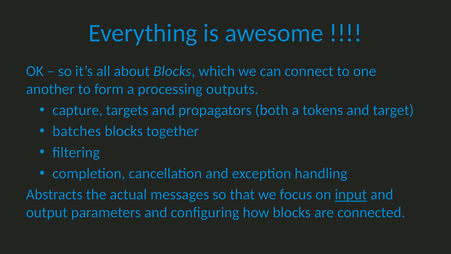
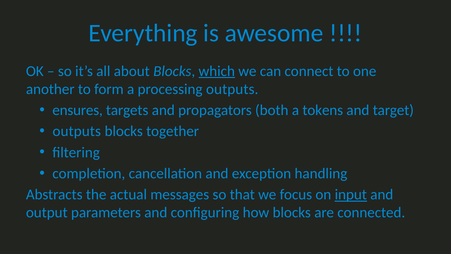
which underline: none -> present
capture: capture -> ensures
batches at (77, 131): batches -> outputs
